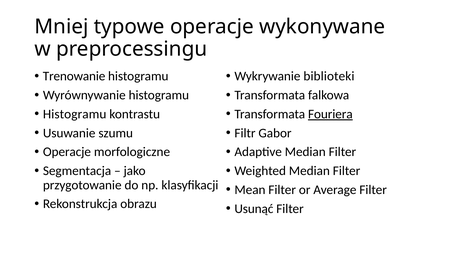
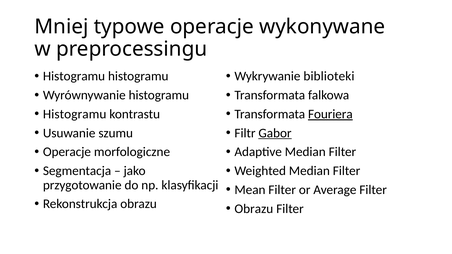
Trenowanie at (74, 76): Trenowanie -> Histogramu
Gabor underline: none -> present
Usunąć at (254, 209): Usunąć -> Obrazu
